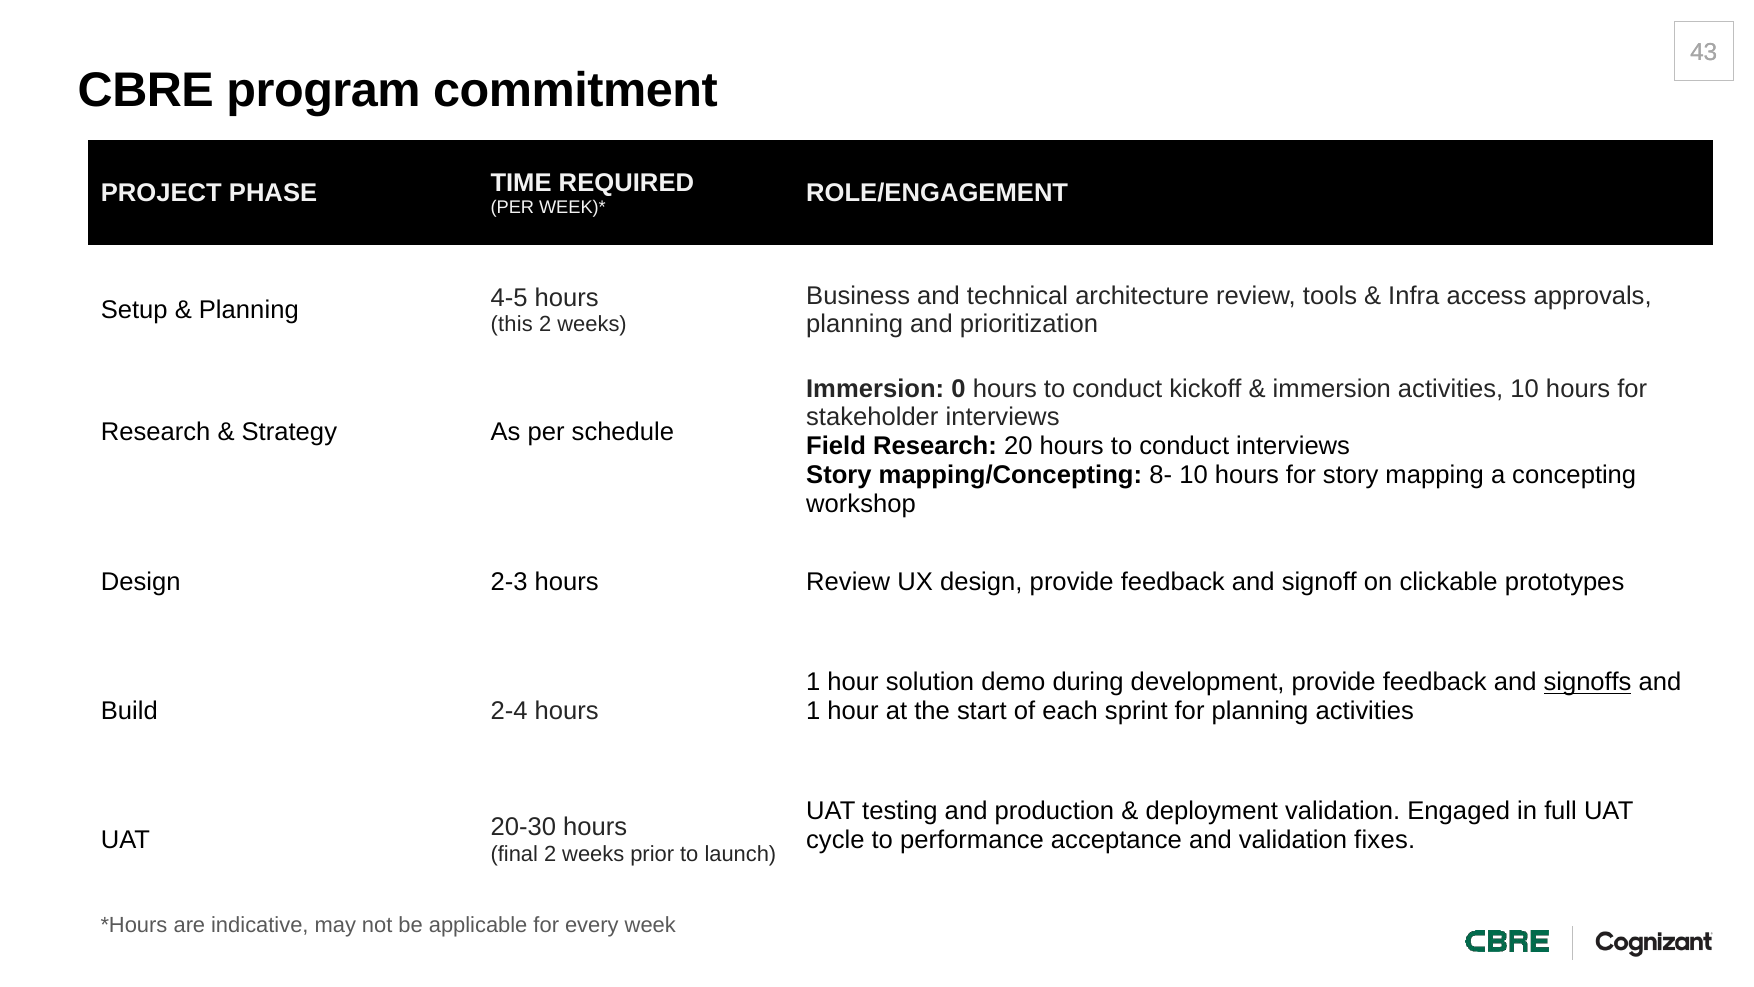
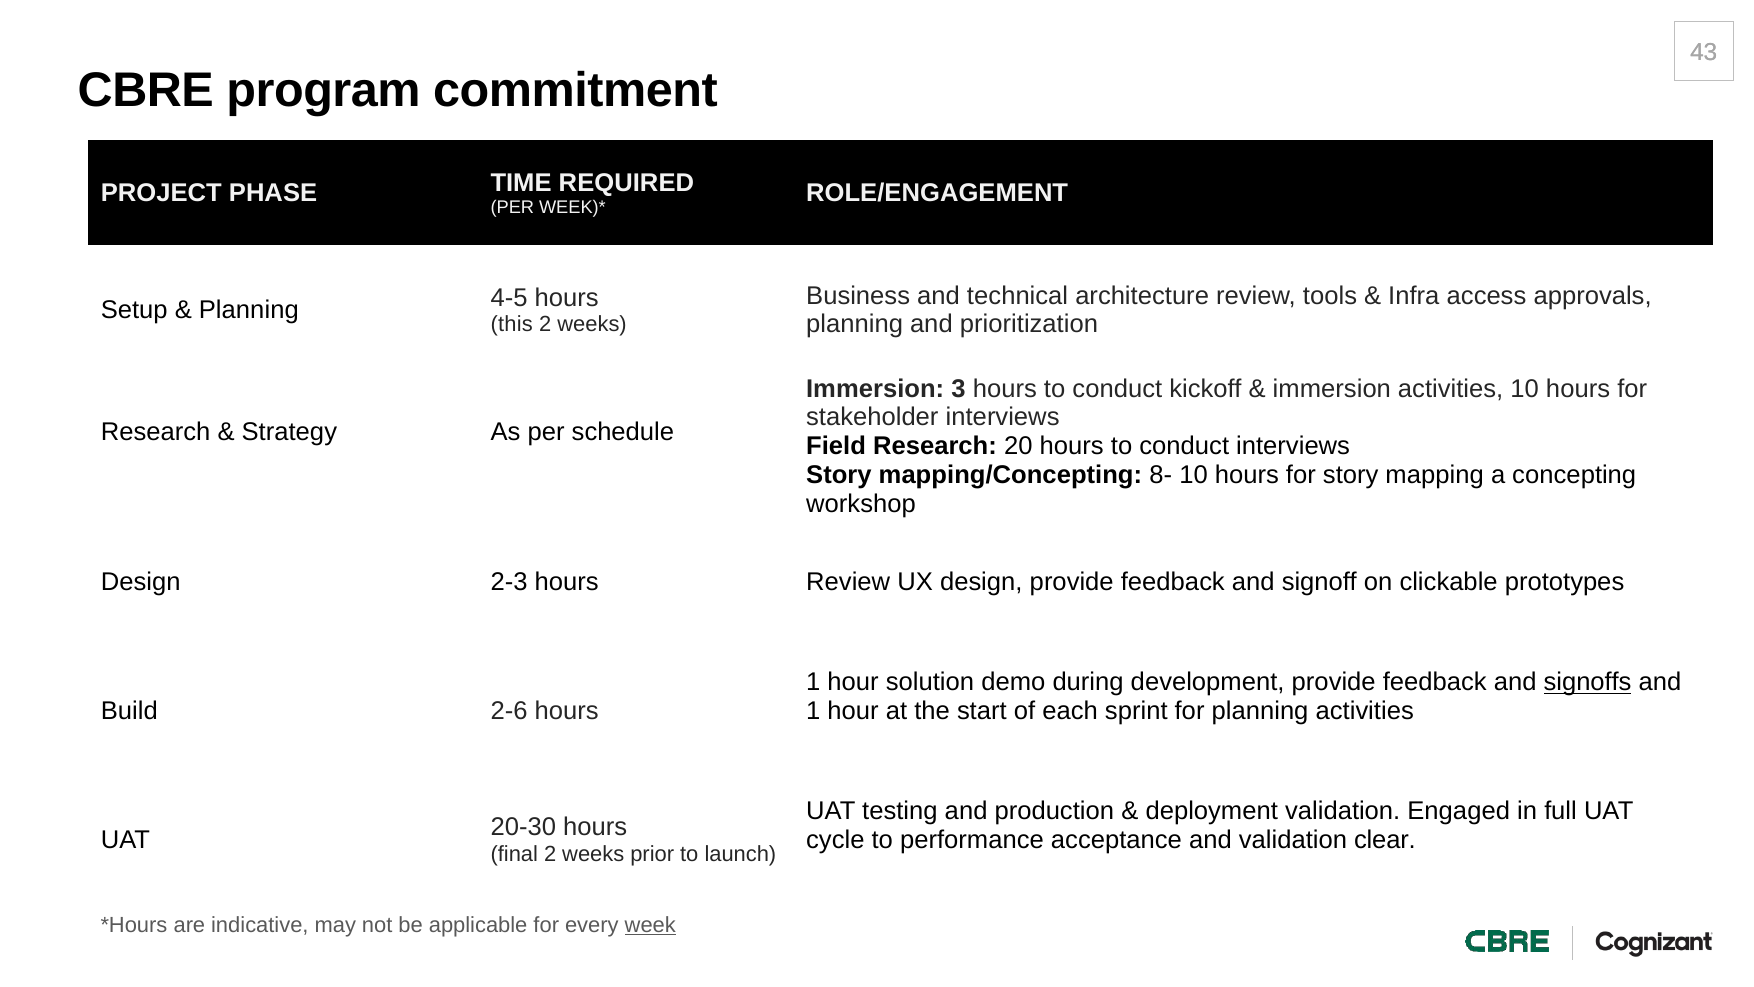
0: 0 -> 3
2-4: 2-4 -> 2-6
fixes: fixes -> clear
week underline: none -> present
